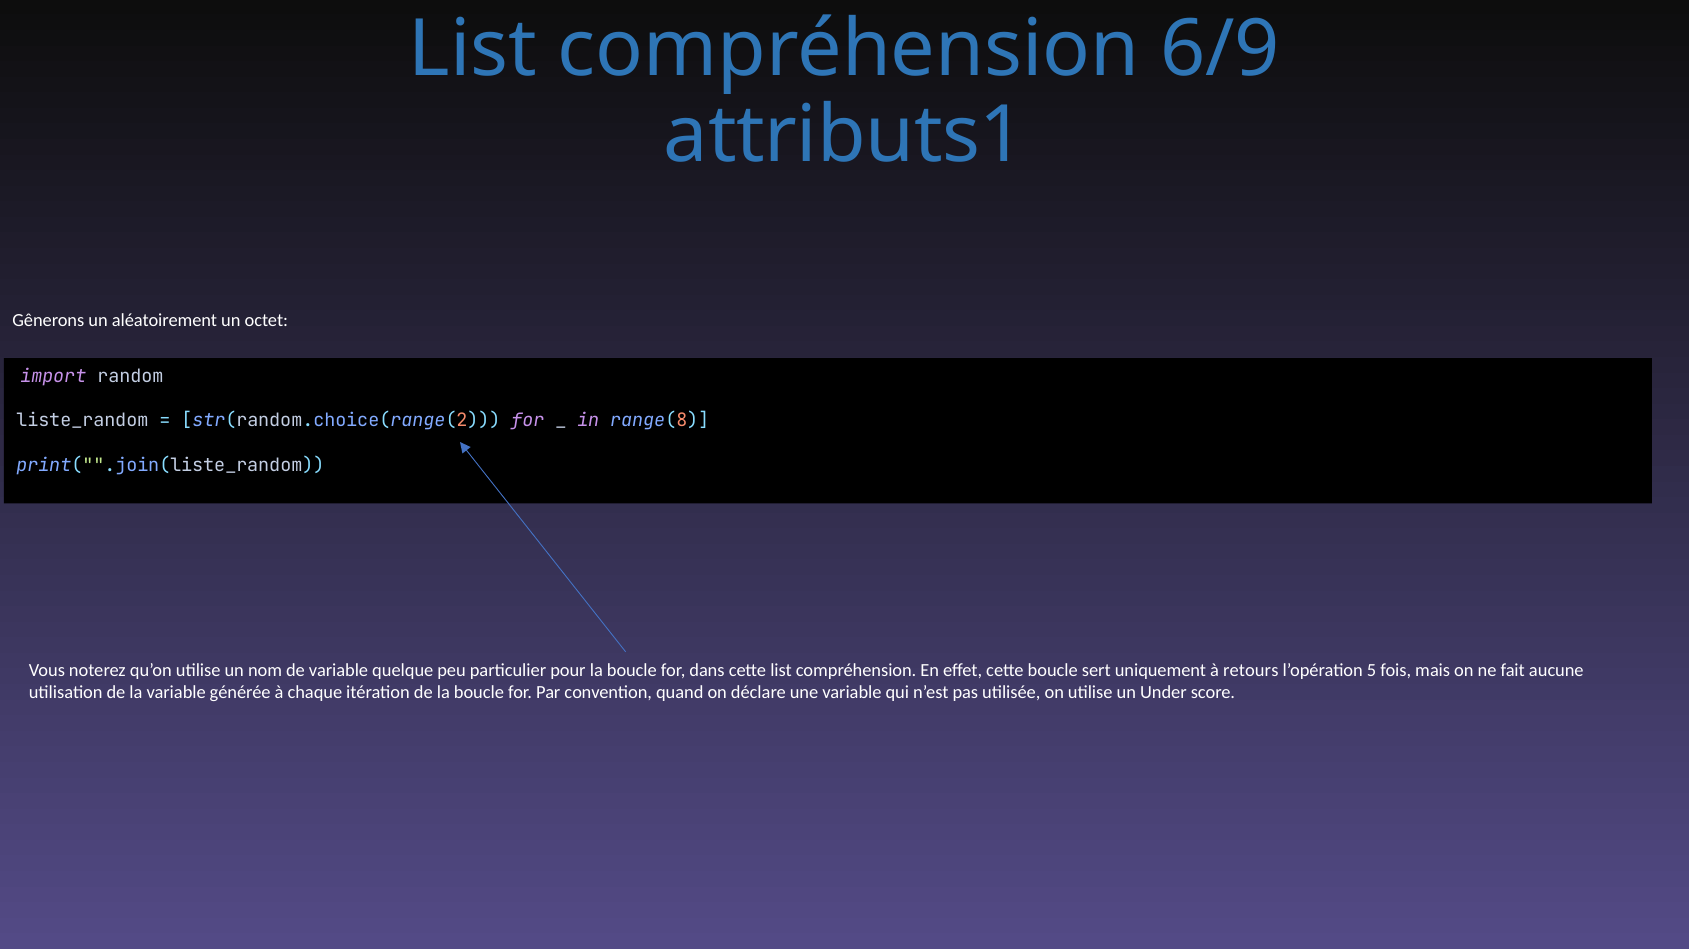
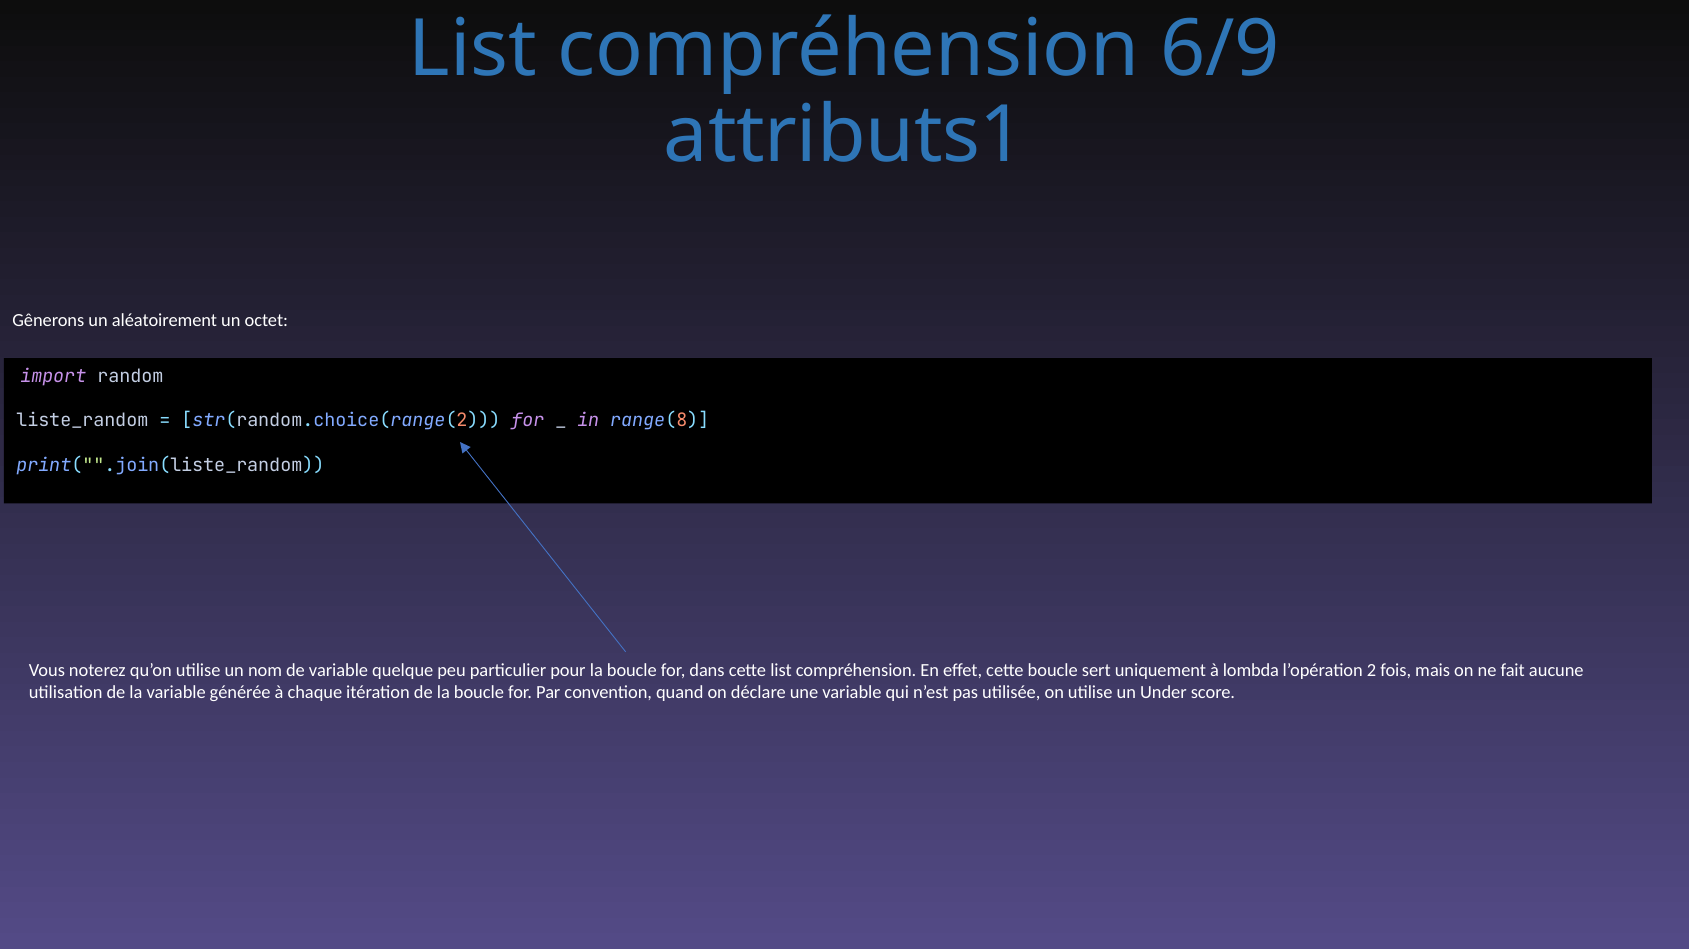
retours: retours -> lombda
5: 5 -> 2
